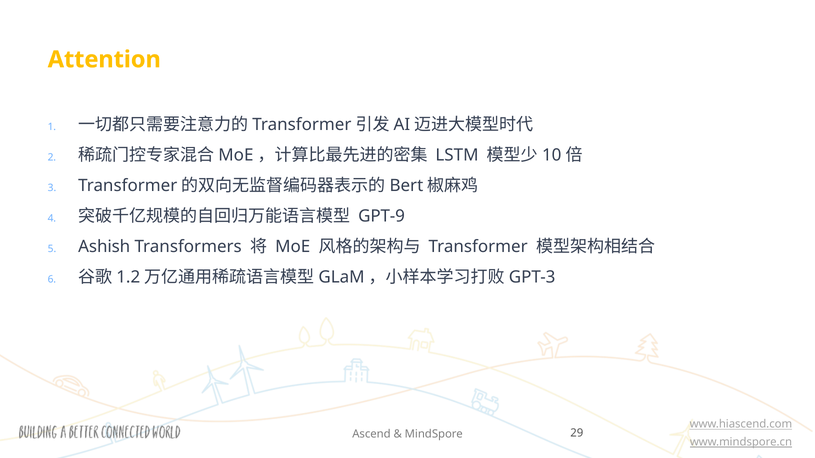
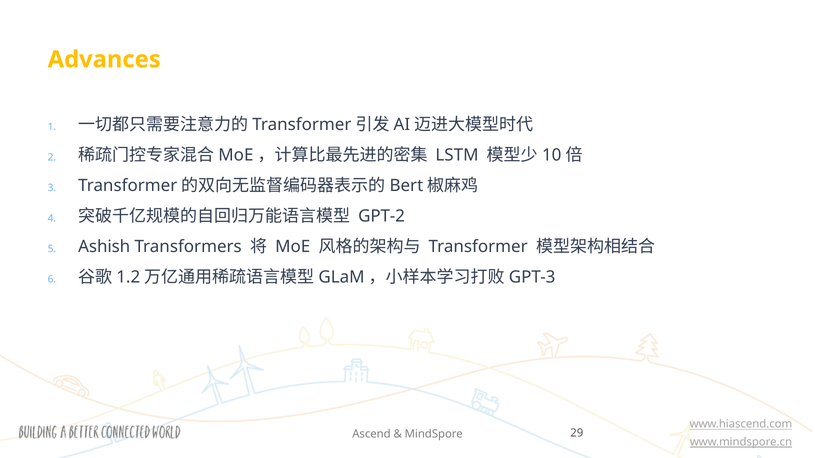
Attention: Attention -> Advances
GPT-9: GPT-9 -> GPT-2
